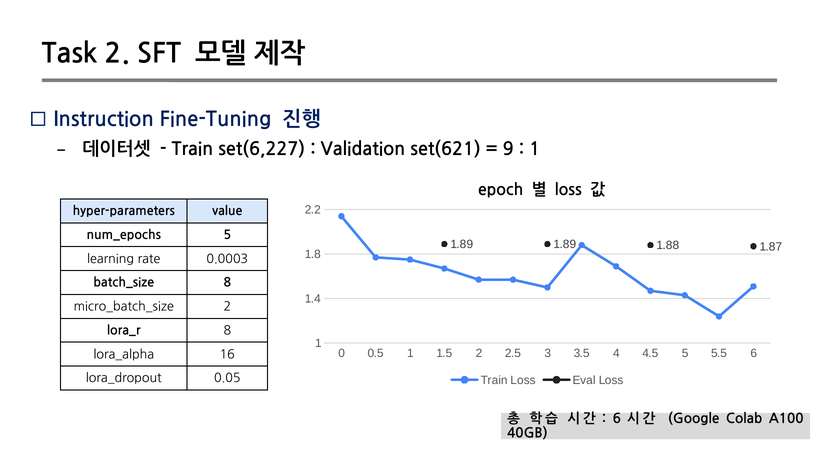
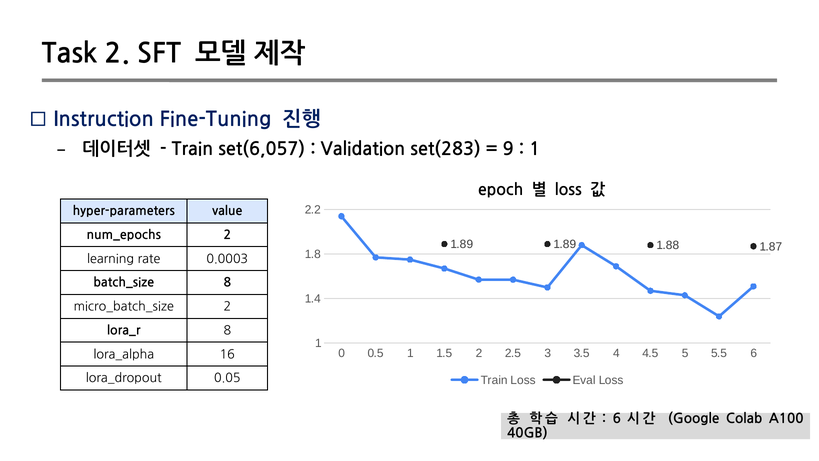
set(6,227: set(6,227 -> set(6,057
set(621: set(621 -> set(283
5 at (227, 235): 5 -> 2
